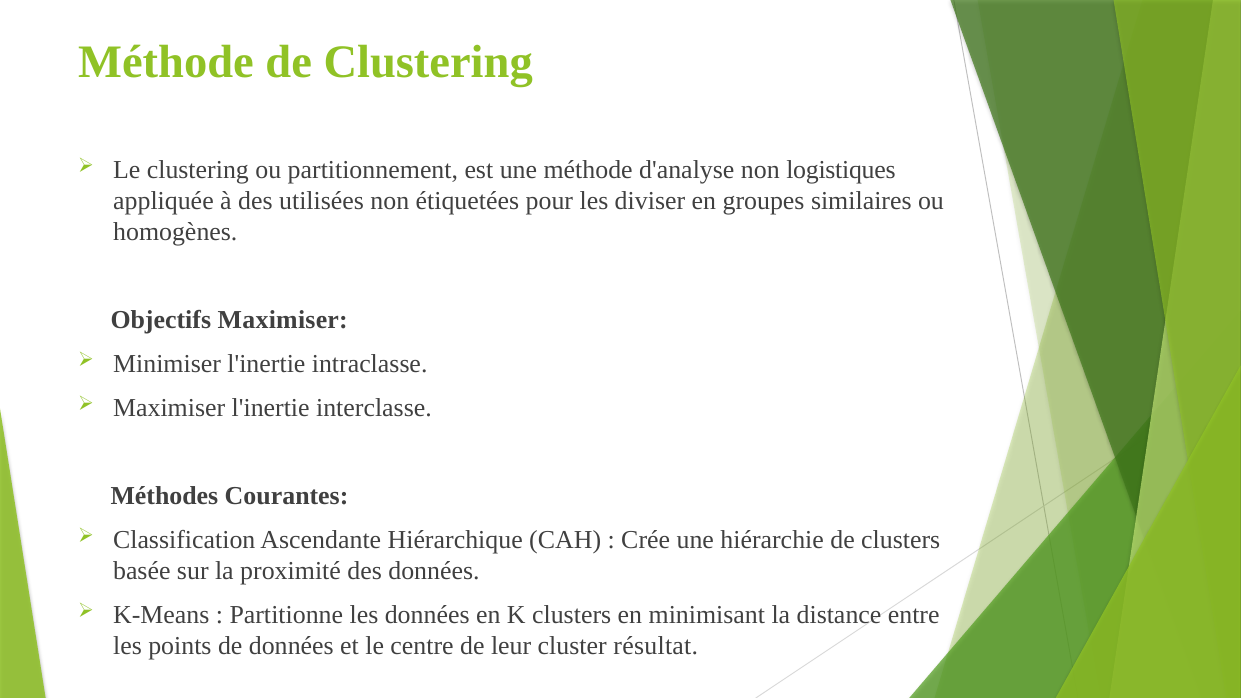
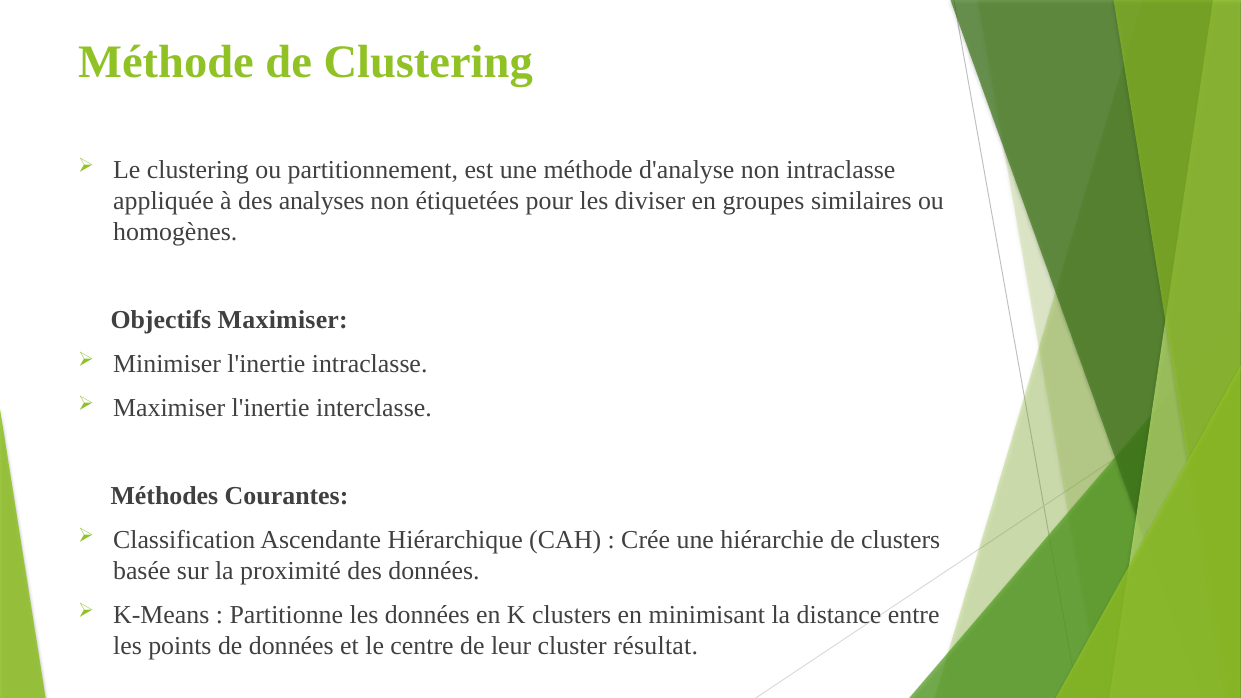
non logistiques: logistiques -> intraclasse
utilisées: utilisées -> analyses
